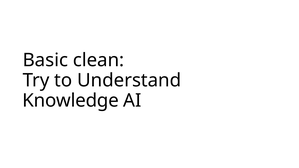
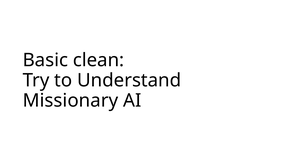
Knowledge: Knowledge -> Missionary
